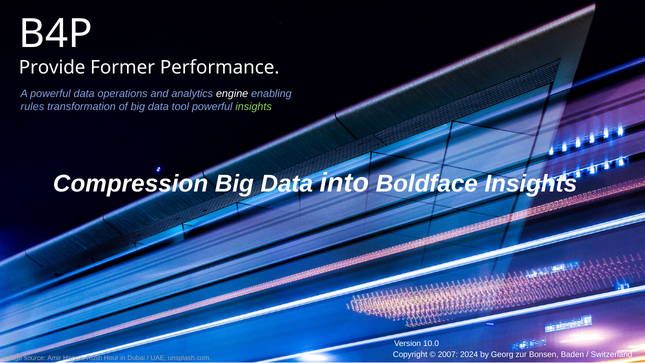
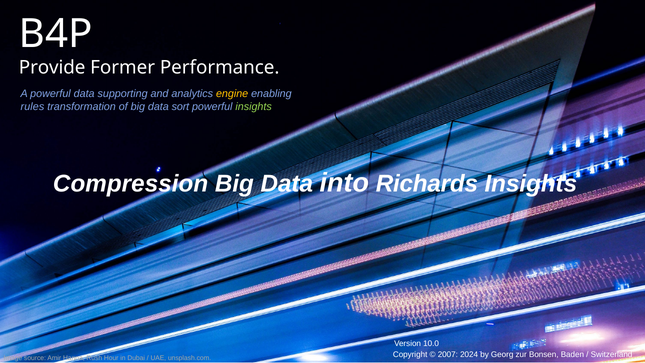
operations: operations -> supporting
engine colour: white -> yellow
tool: tool -> sort
Boldface: Boldface -> Richards
